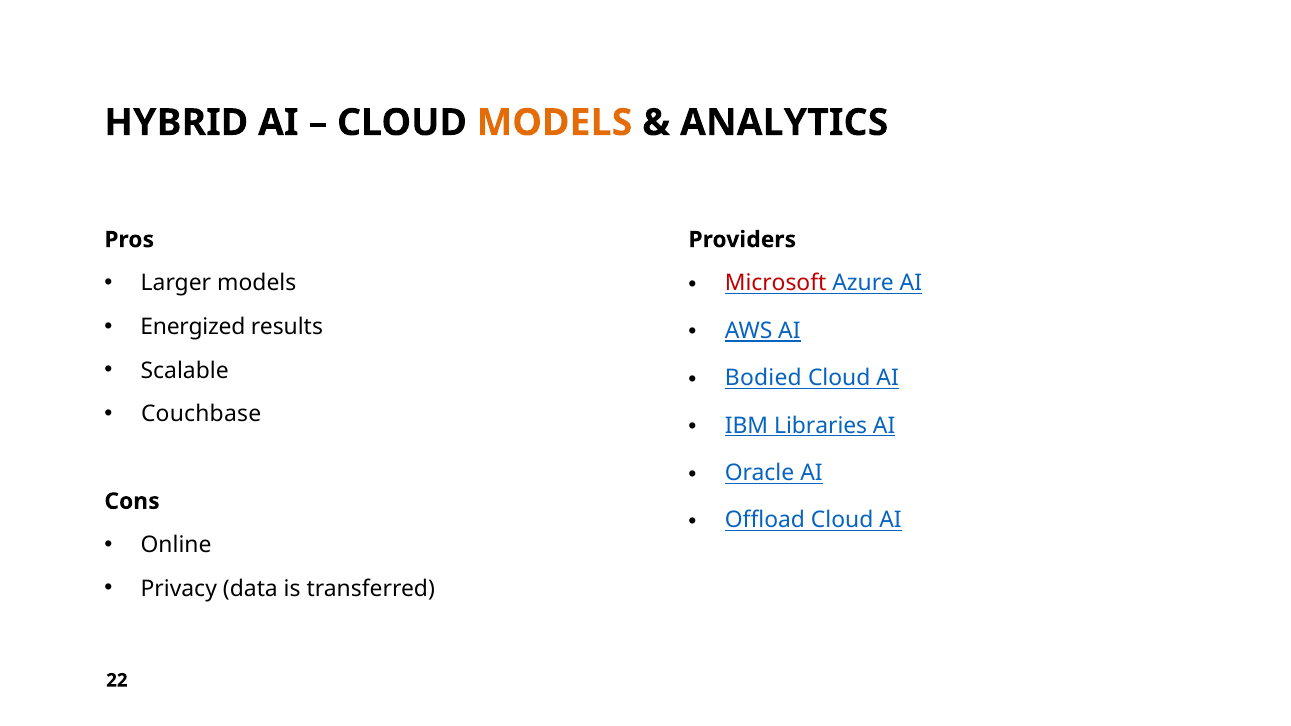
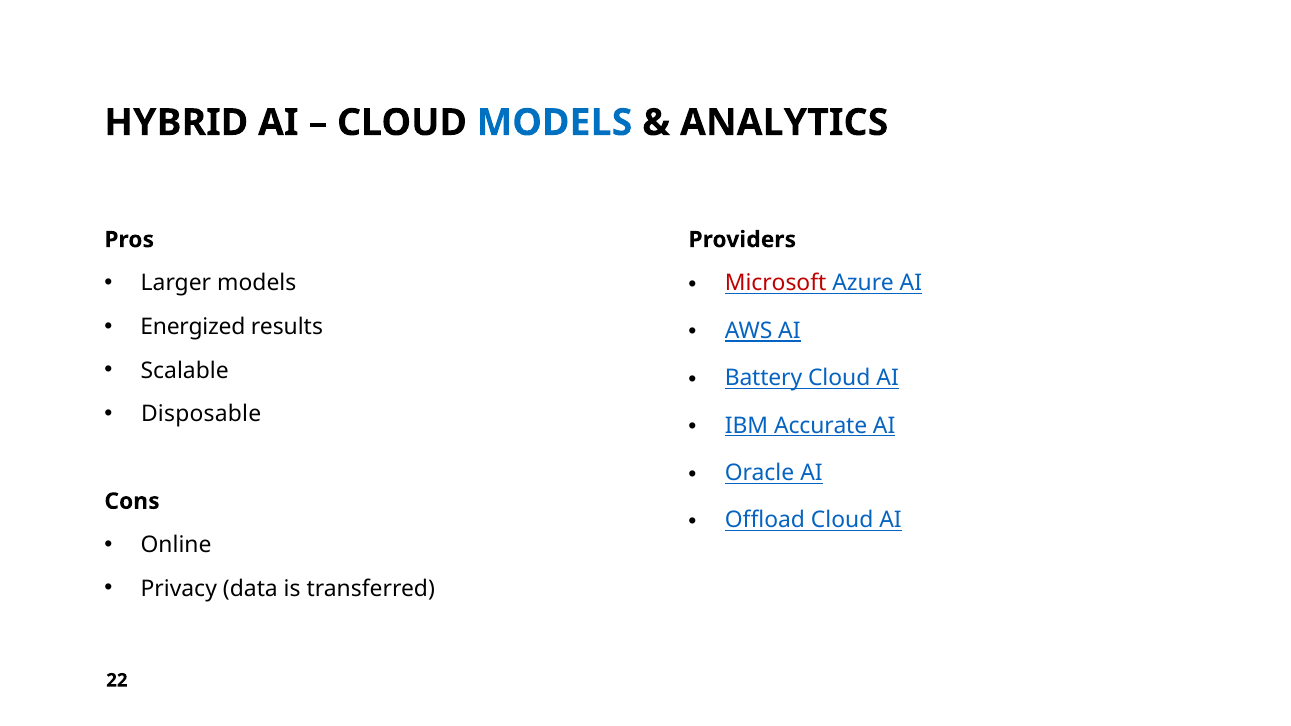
MODELS at (555, 123) colour: orange -> blue
Bodied: Bodied -> Battery
Couchbase: Couchbase -> Disposable
Libraries: Libraries -> Accurate
